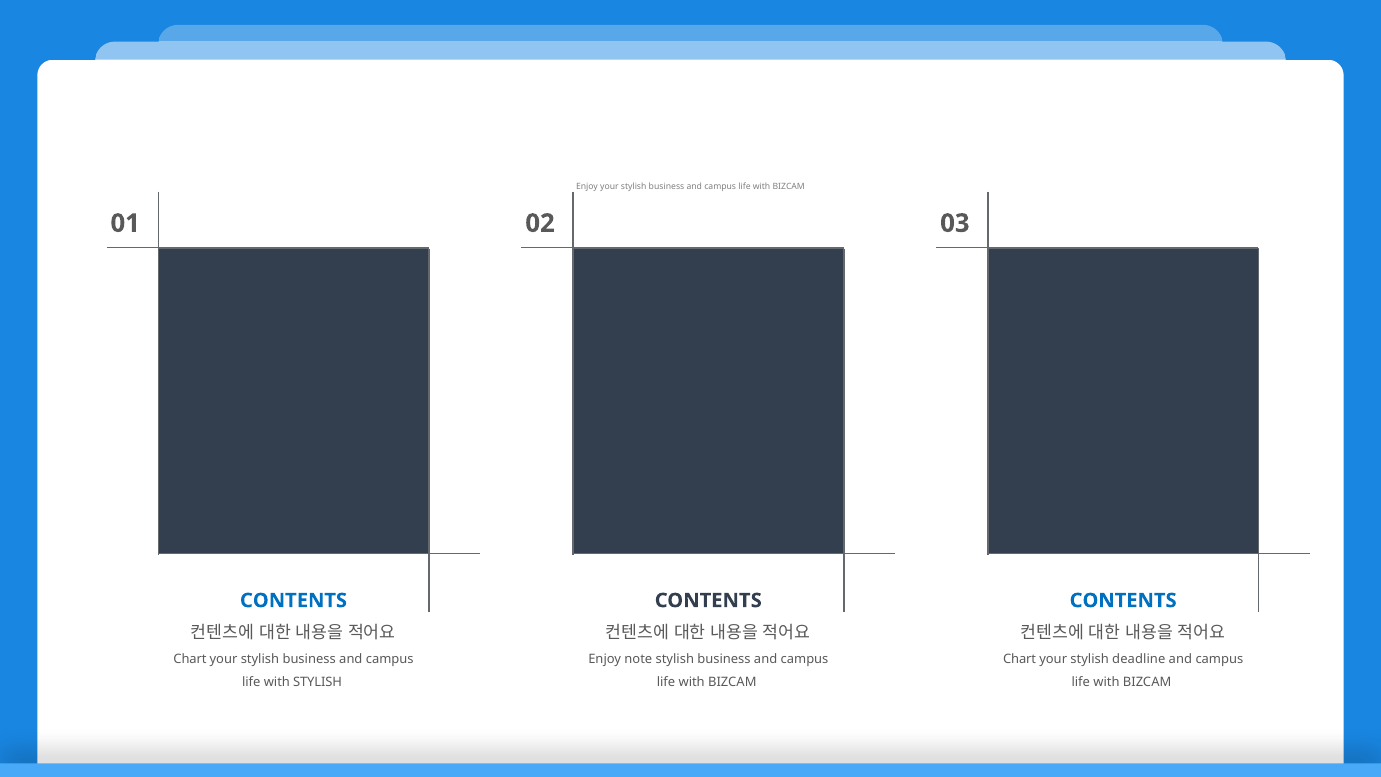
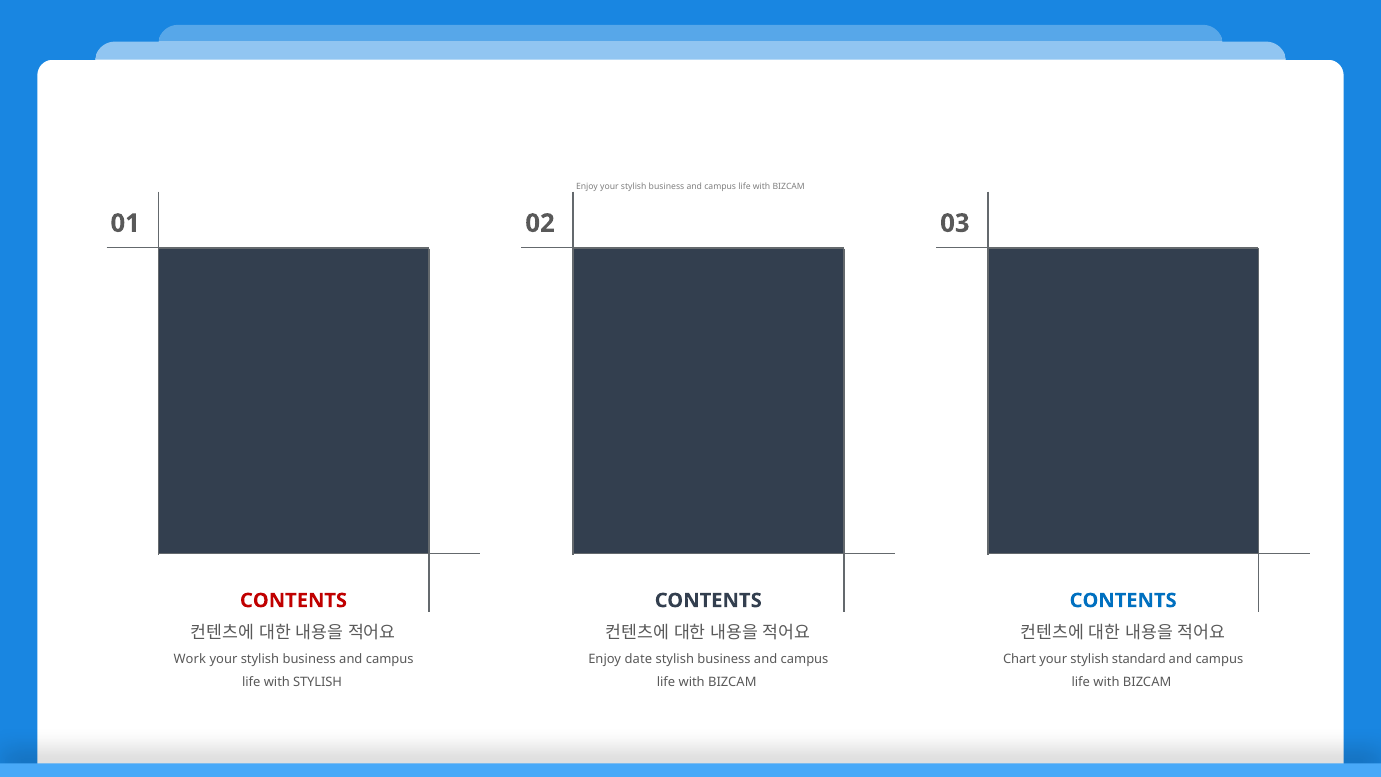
CONTENTS at (293, 600) colour: blue -> red
Chart at (190, 659): Chart -> Work
note: note -> date
deadline: deadline -> standard
